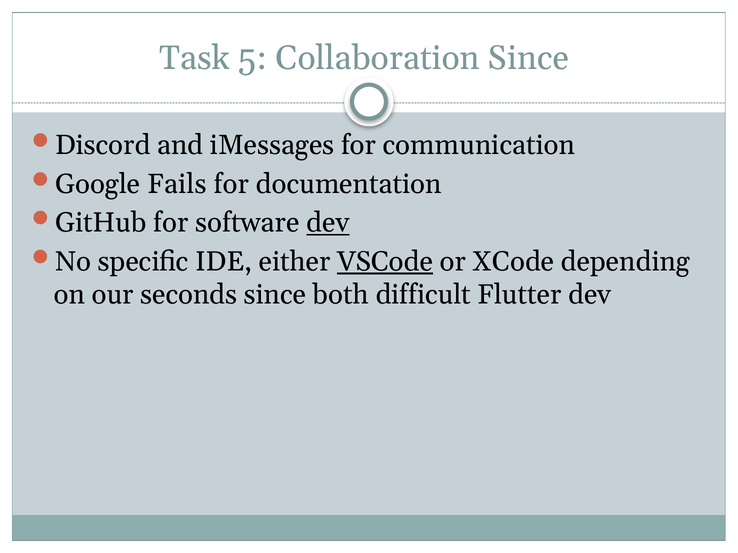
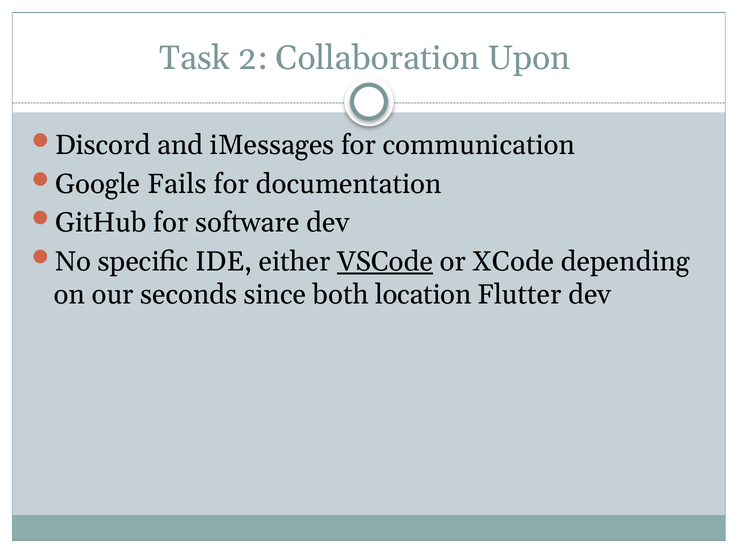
5: 5 -> 2
Collaboration Since: Since -> Upon
dev at (328, 223) underline: present -> none
difficult: difficult -> location
